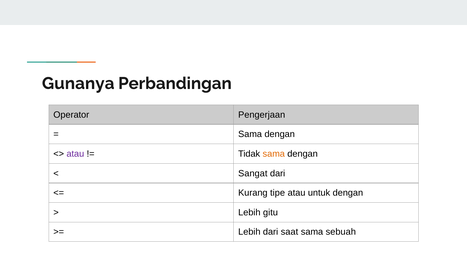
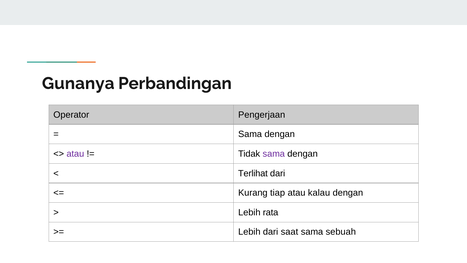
sama at (274, 154) colour: orange -> purple
Sangat: Sangat -> Terlihat
tipe: tipe -> tiap
untuk: untuk -> kalau
gitu: gitu -> rata
